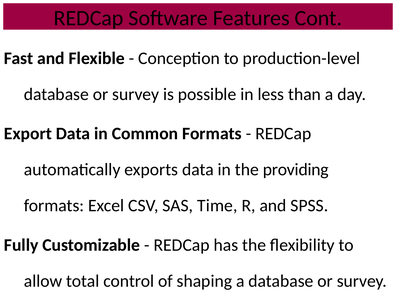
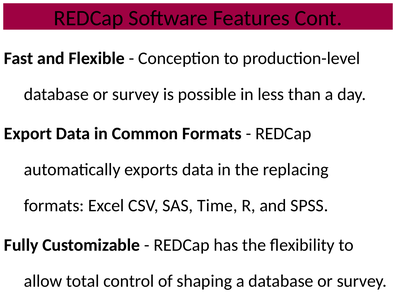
providing: providing -> replacing
